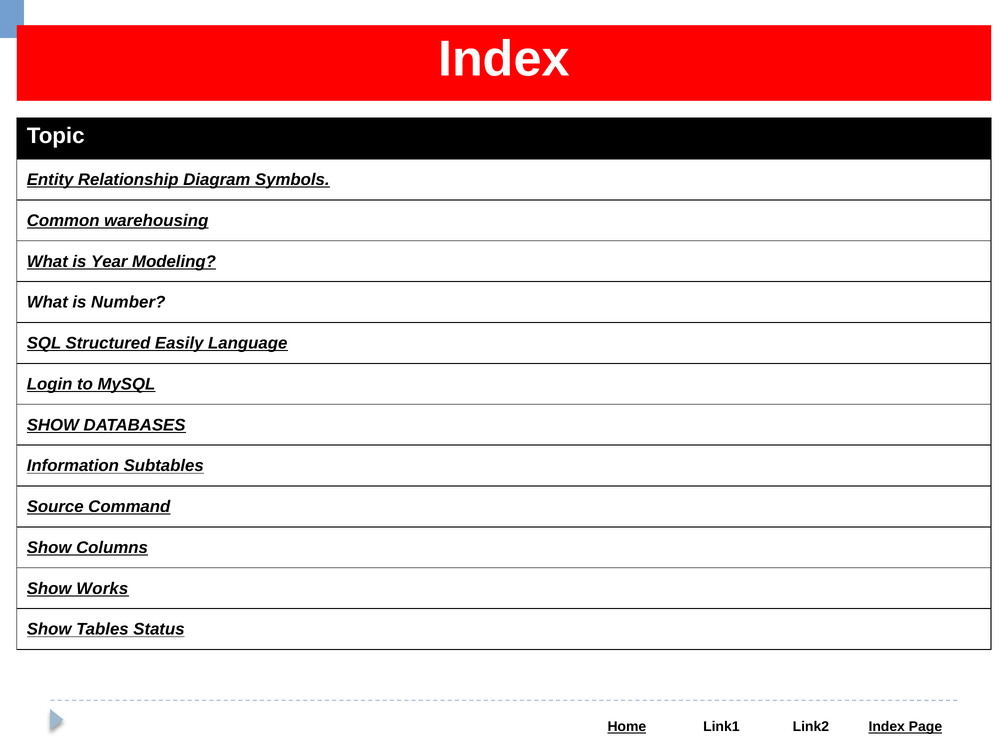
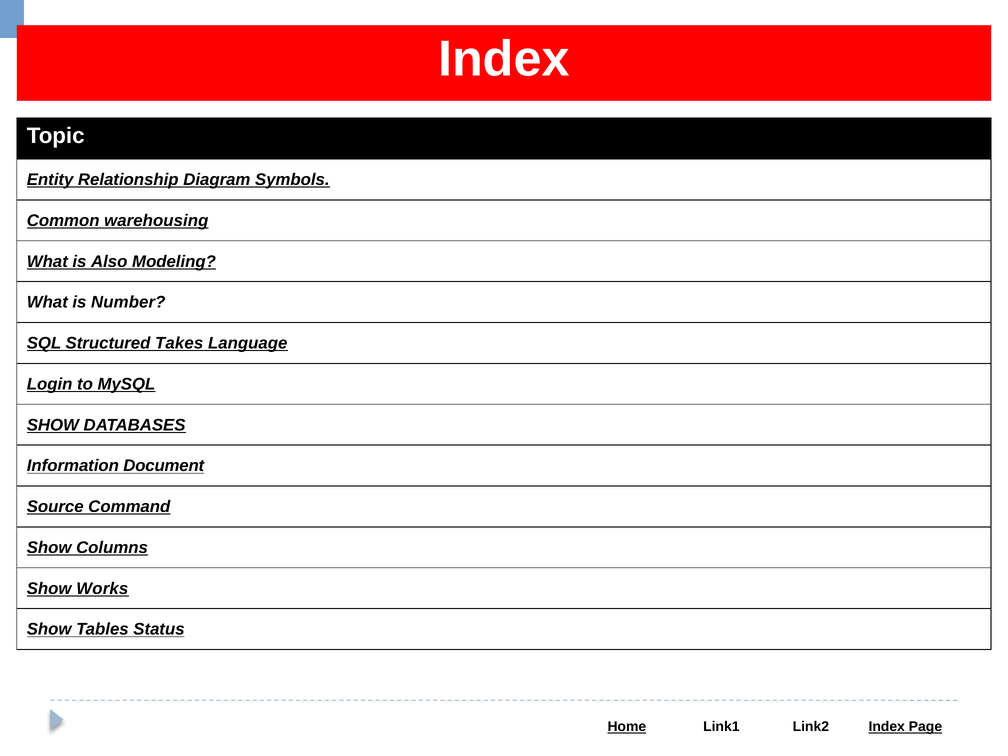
Year: Year -> Also
Easily: Easily -> Takes
Subtables: Subtables -> Document
